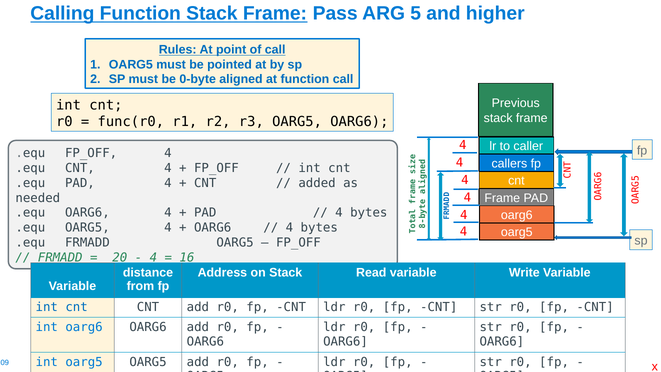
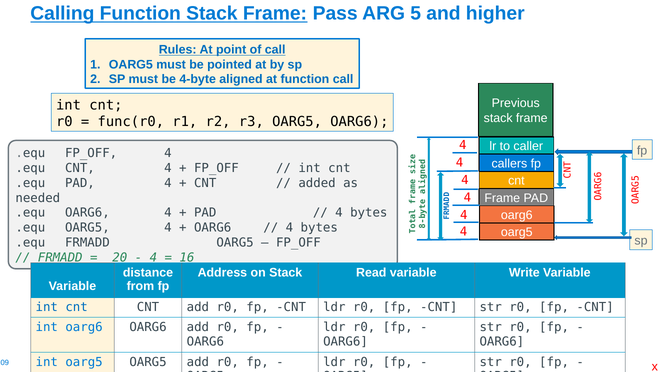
0-byte: 0-byte -> 4-byte
